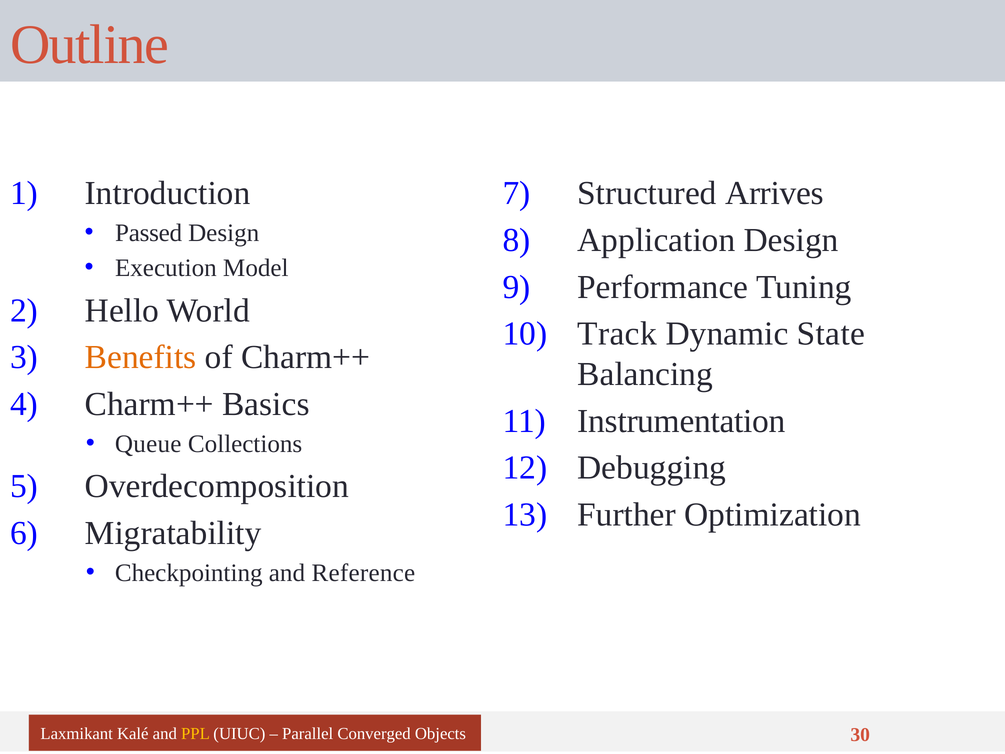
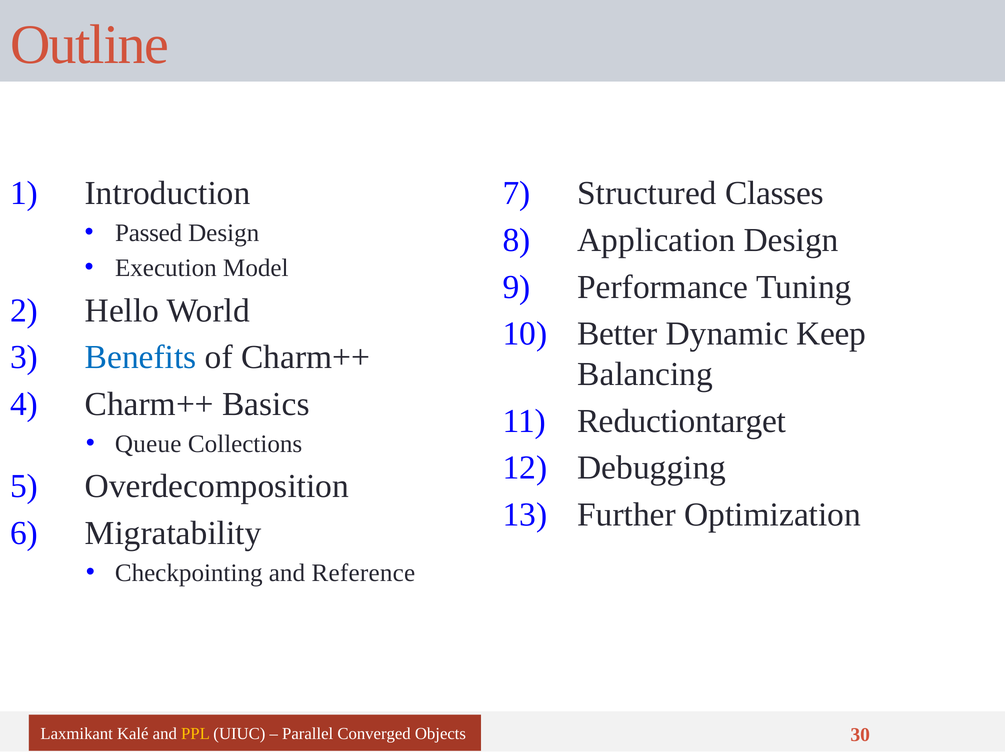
Arrives: Arrives -> Classes
Track: Track -> Better
State: State -> Keep
Benefits colour: orange -> blue
Instrumentation: Instrumentation -> Reductiontarget
